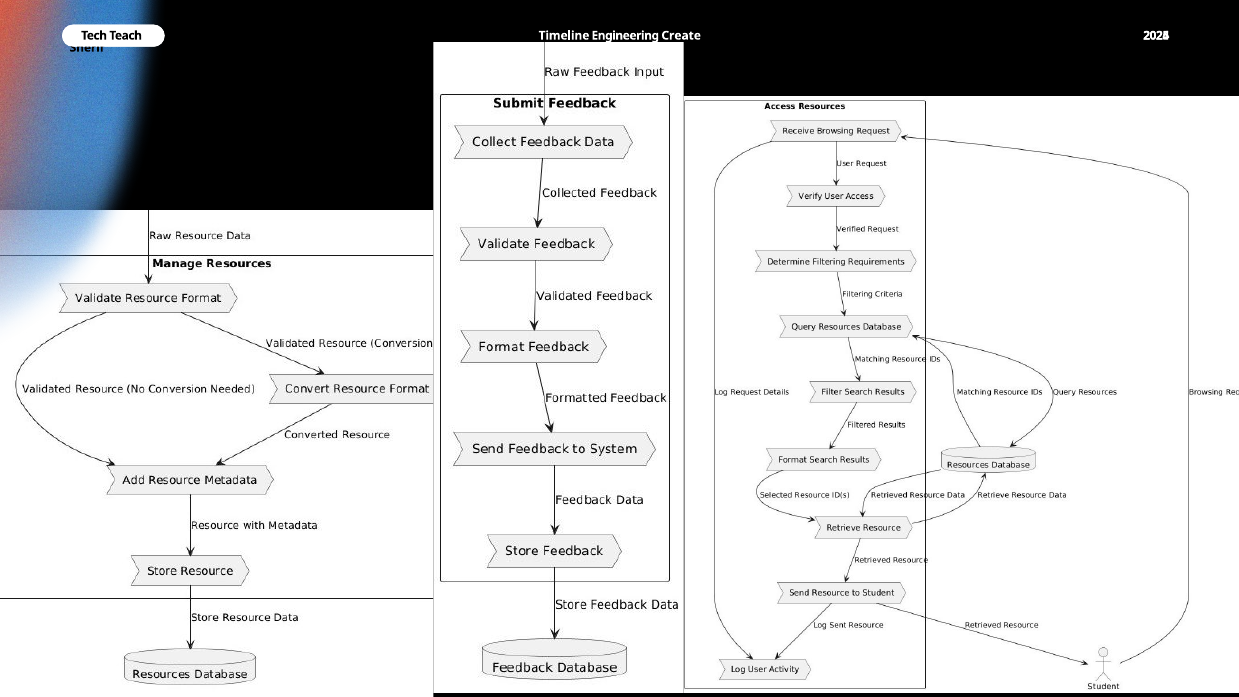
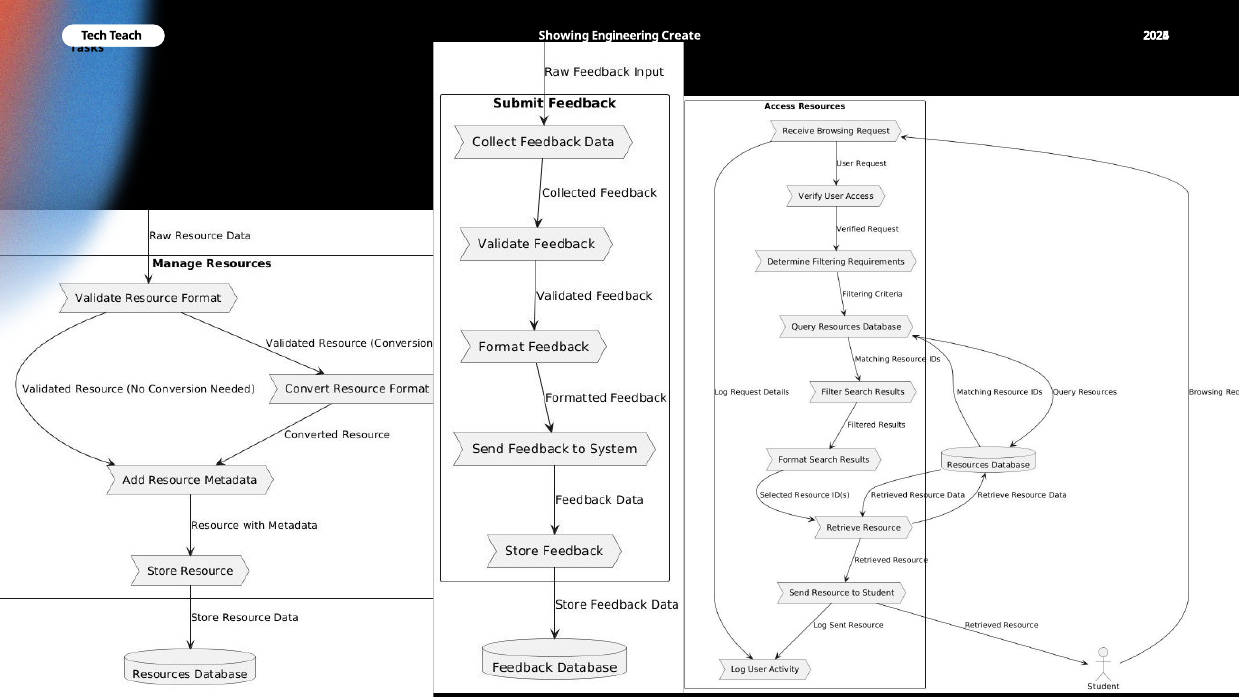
Timeline: Timeline -> Showing
Sherif: Sherif -> Tasks
